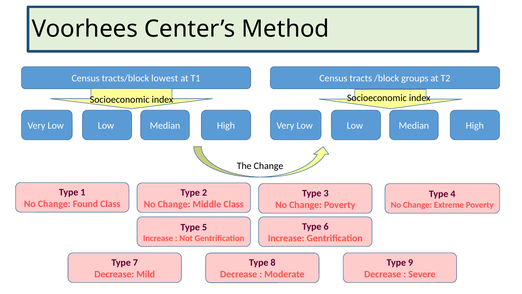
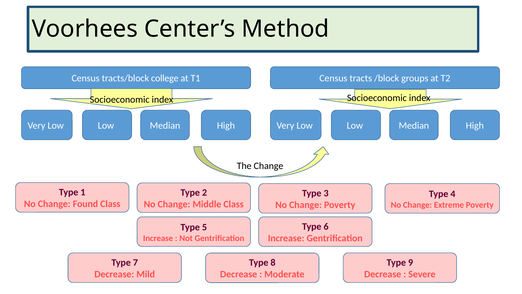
lowest: lowest -> college
